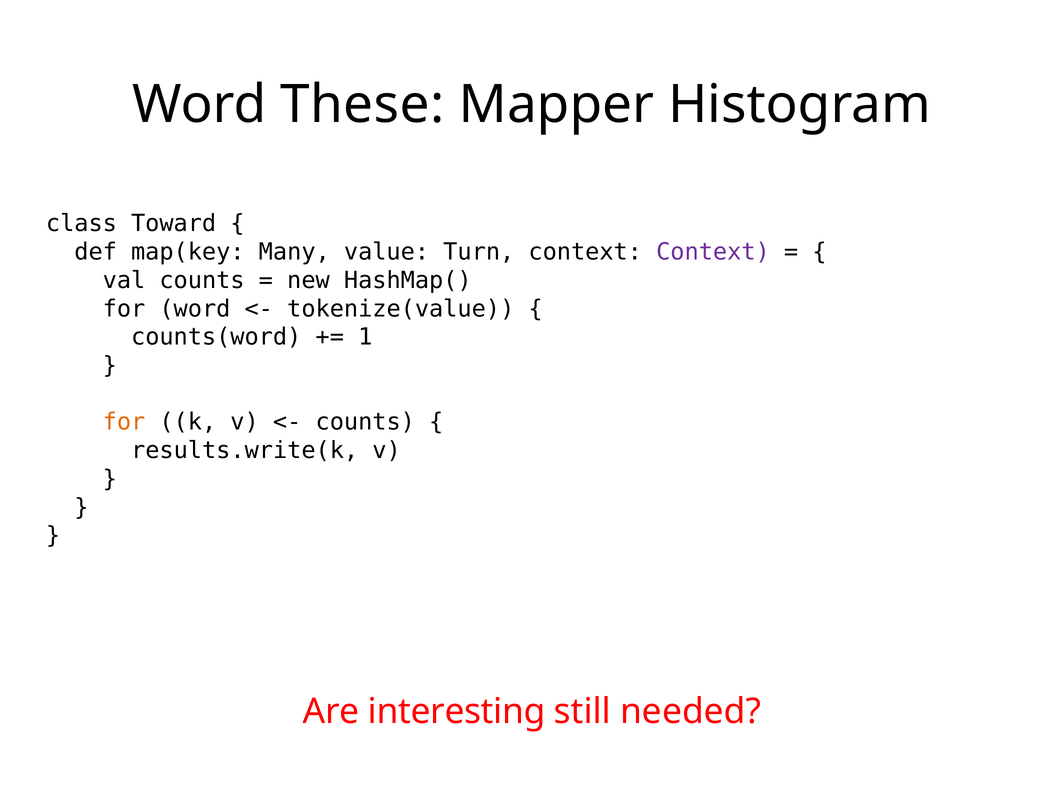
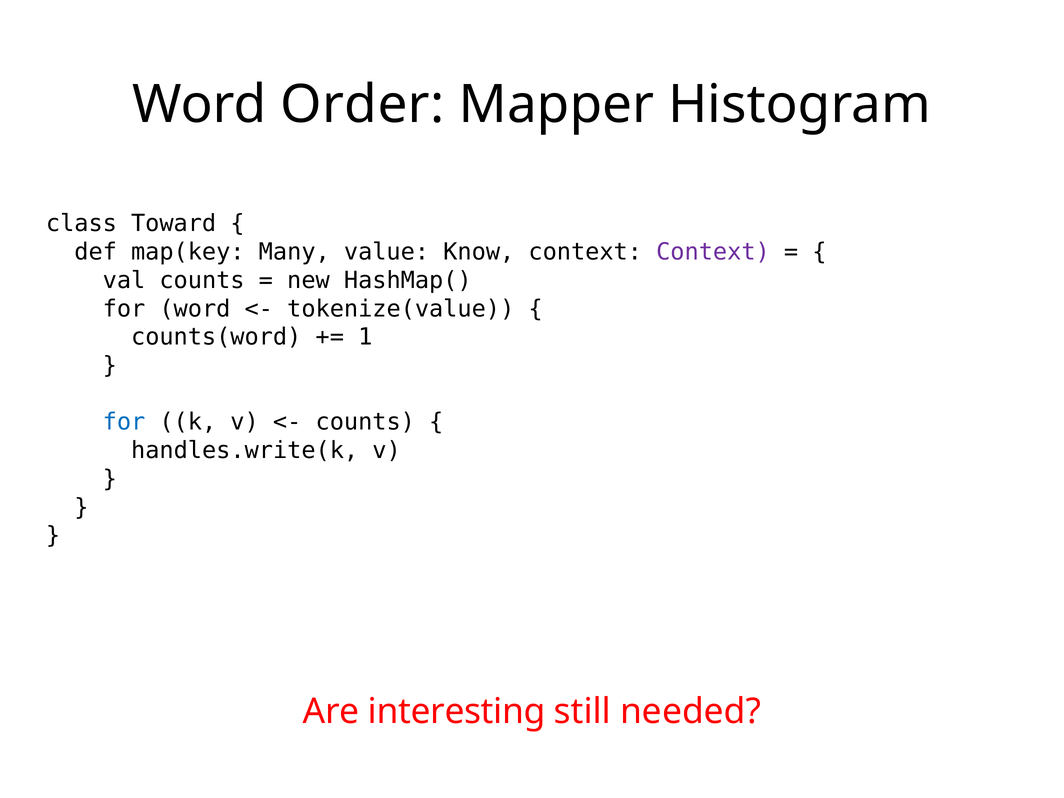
These: These -> Order
Turn: Turn -> Know
for at (124, 422) colour: orange -> blue
results.write(k: results.write(k -> handles.write(k
